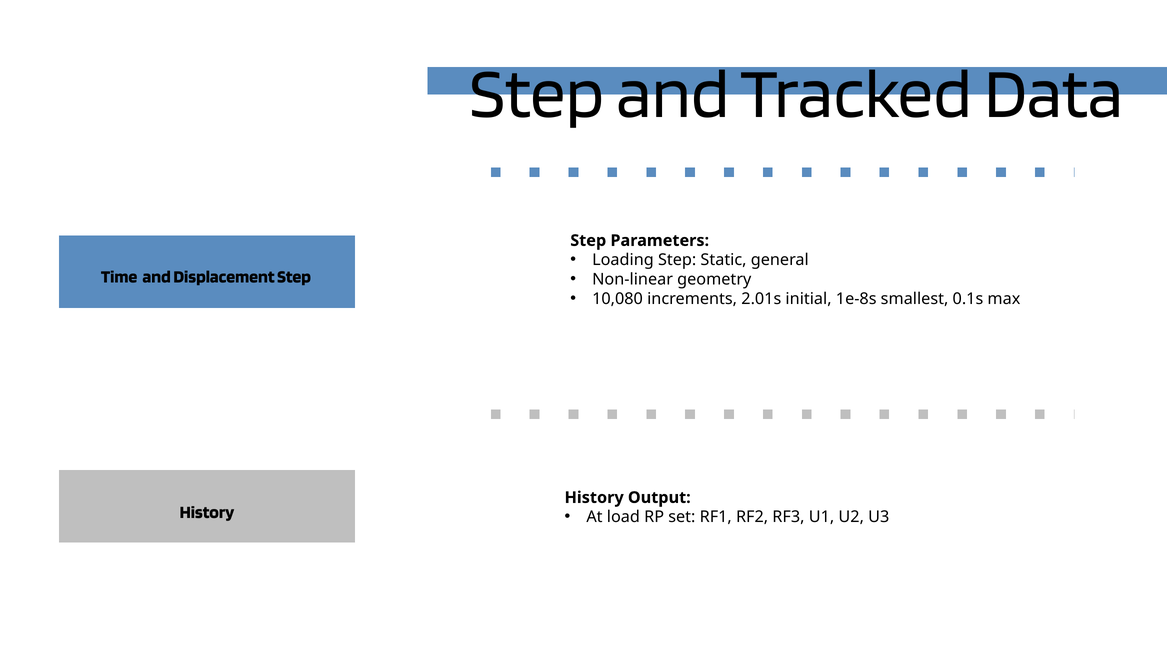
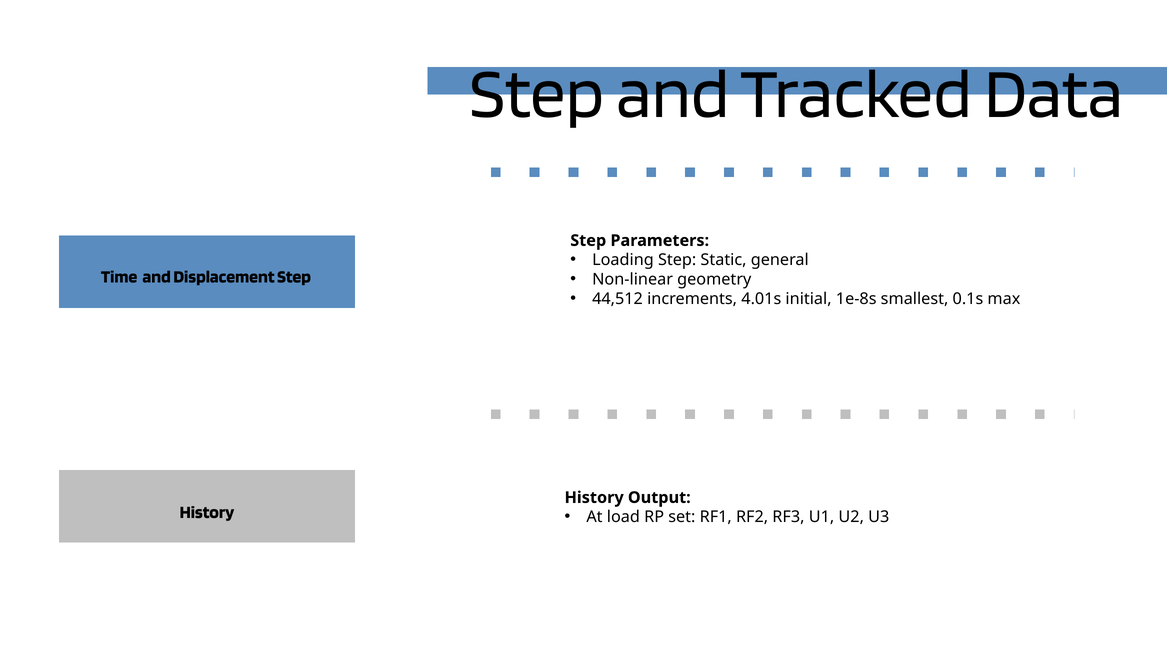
10,080: 10,080 -> 44,512
2.01s: 2.01s -> 4.01s
